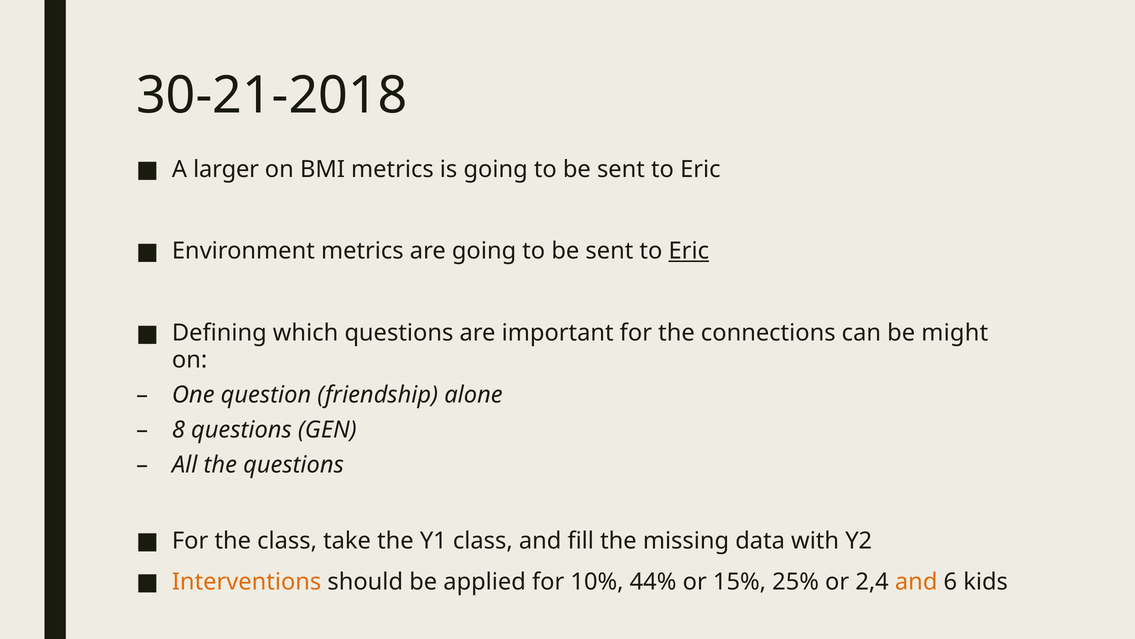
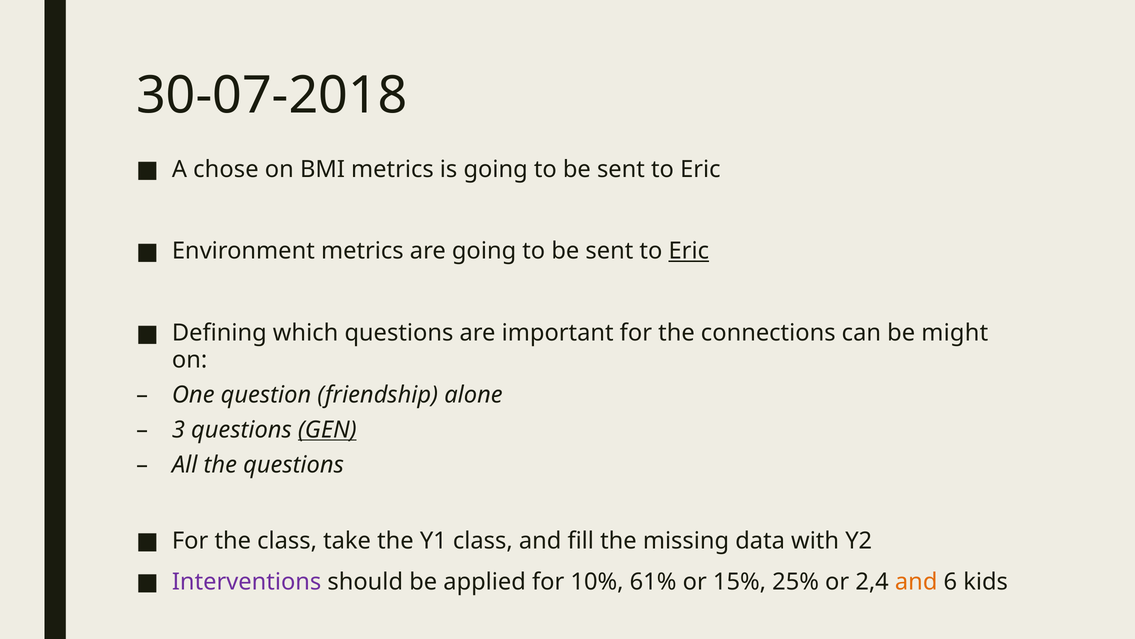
30-21-2018: 30-21-2018 -> 30-07-2018
larger: larger -> chose
8: 8 -> 3
GEN underline: none -> present
Interventions colour: orange -> purple
44%: 44% -> 61%
